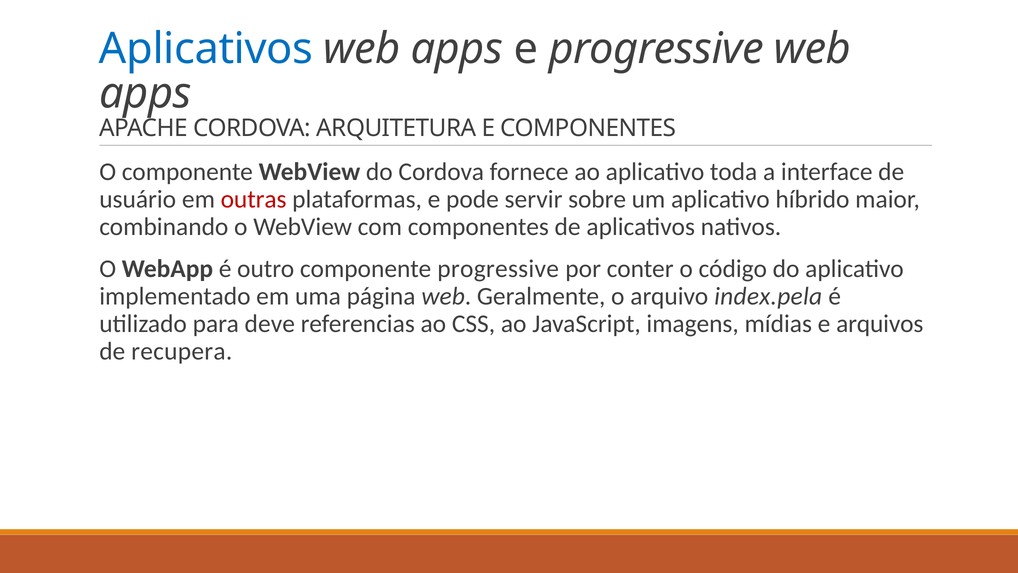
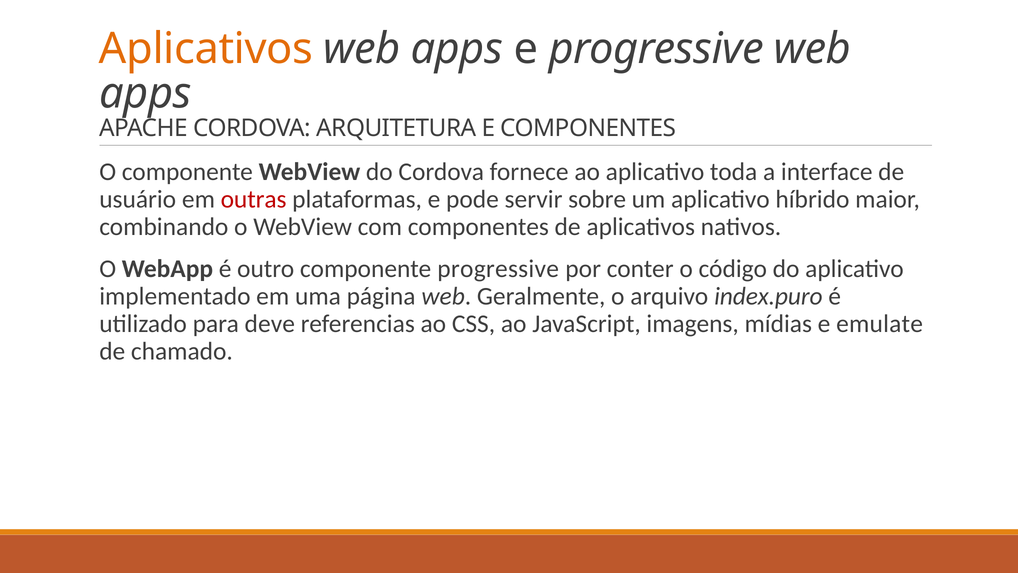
Aplicativos at (206, 49) colour: blue -> orange
index.pela: index.pela -> index.puro
arquivos: arquivos -> emulate
recupera: recupera -> chamado
